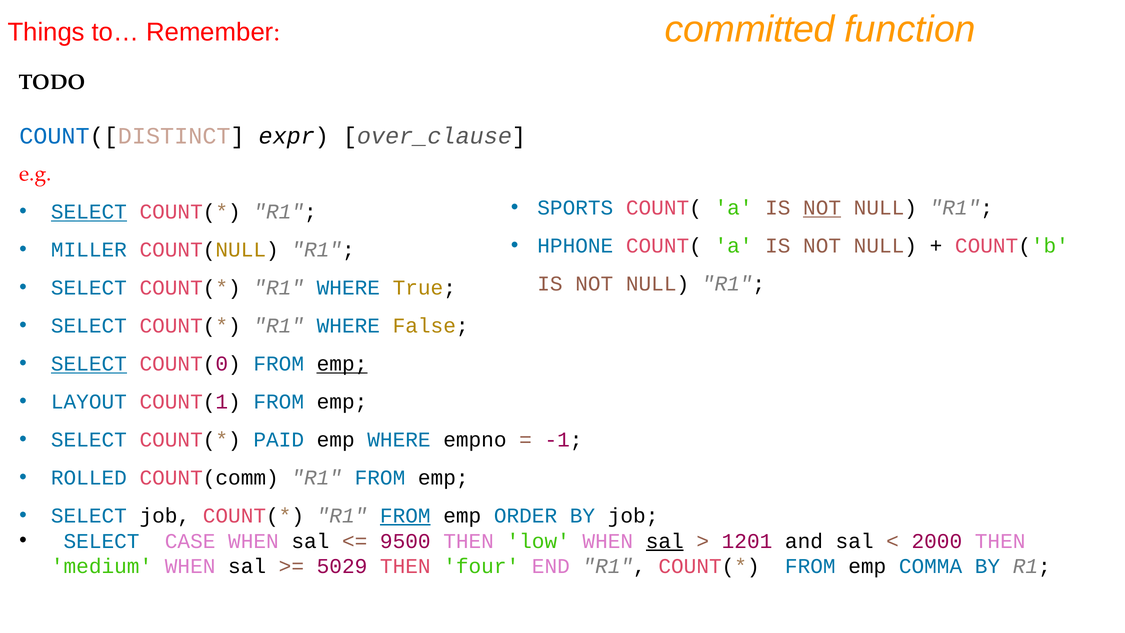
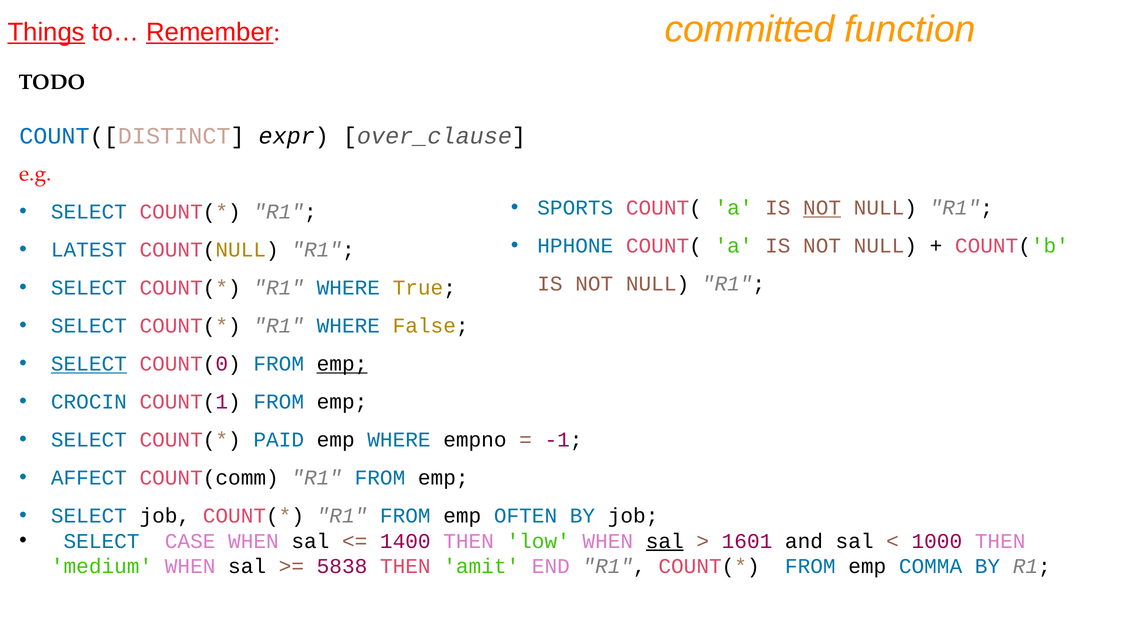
Things underline: none -> present
Remember underline: none -> present
SELECT at (89, 212) underline: present -> none
MILLER: MILLER -> LATEST
LAYOUT: LAYOUT -> CROCIN
ROLLED: ROLLED -> AFFECT
FROM at (405, 516) underline: present -> none
ORDER: ORDER -> OFTEN
9500: 9500 -> 1400
1201: 1201 -> 1601
2000: 2000 -> 1000
5029: 5029 -> 5838
four: four -> amit
